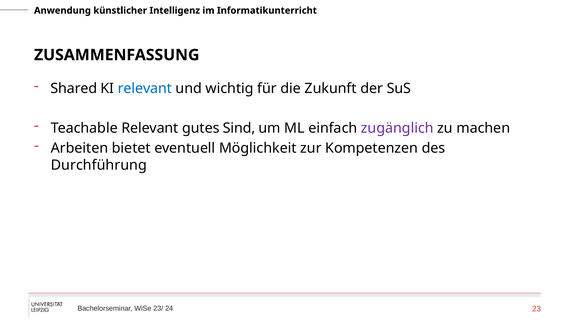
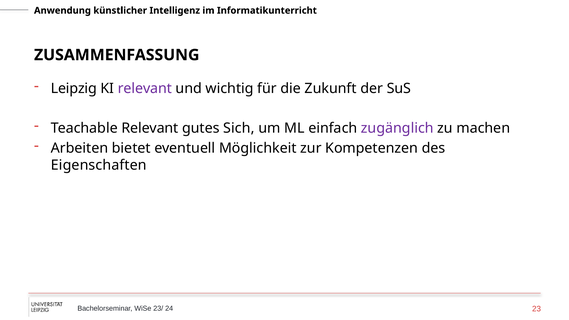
Shared: Shared -> Leipzig
relevant at (145, 88) colour: blue -> purple
Sind: Sind -> Sich
Durchführung: Durchführung -> Eigenschaften
